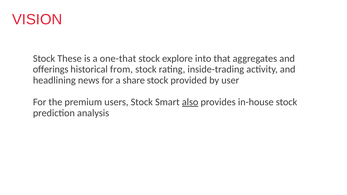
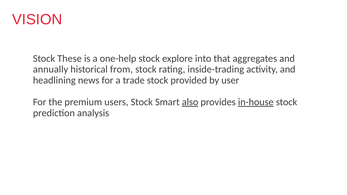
one-that: one-that -> one-help
offerings: offerings -> annually
share: share -> trade
in-house underline: none -> present
